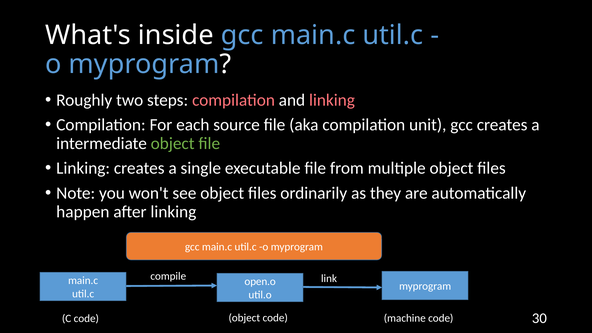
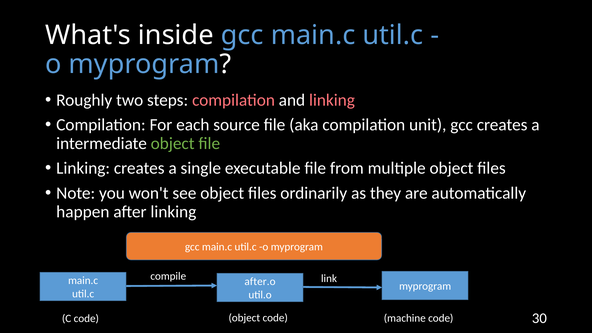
open.o: open.o -> after.o
